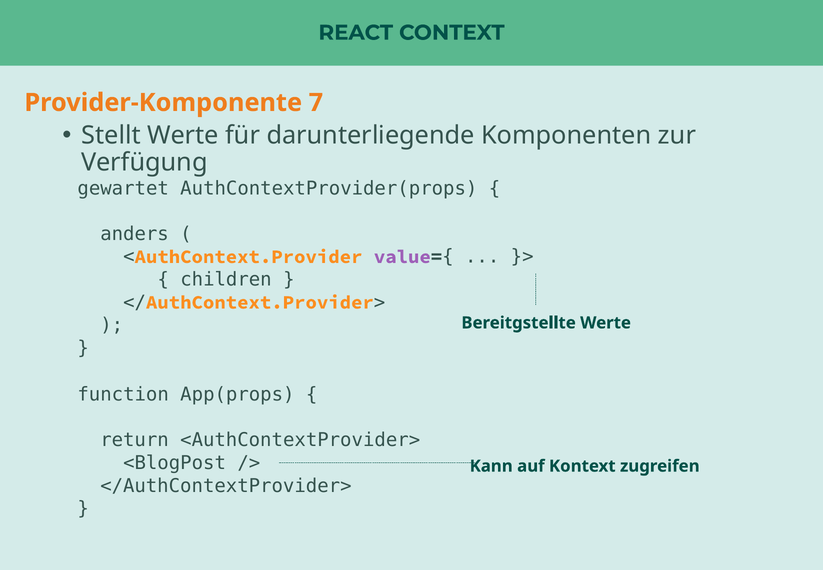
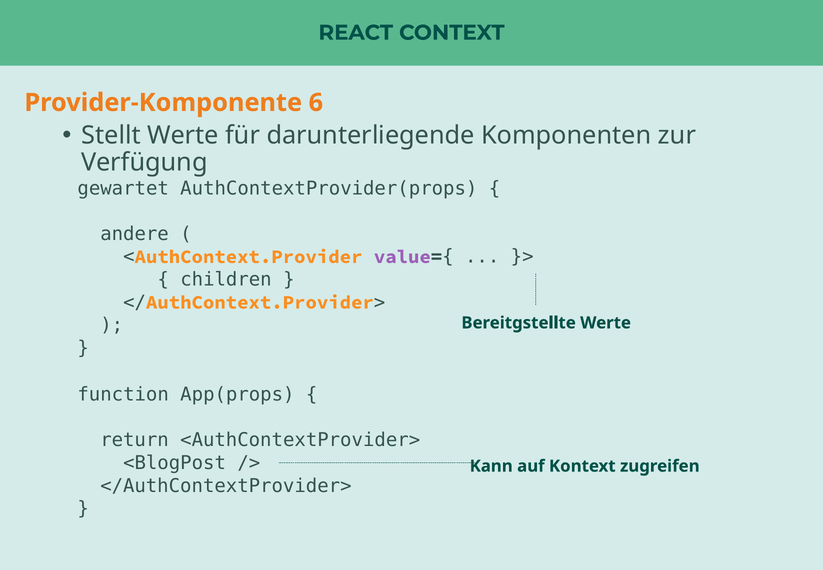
7: 7 -> 6
anders: anders -> andere
